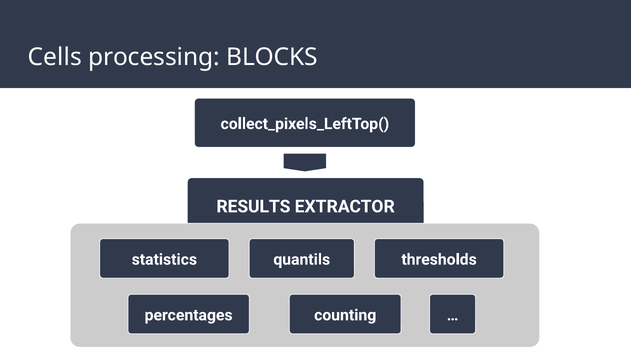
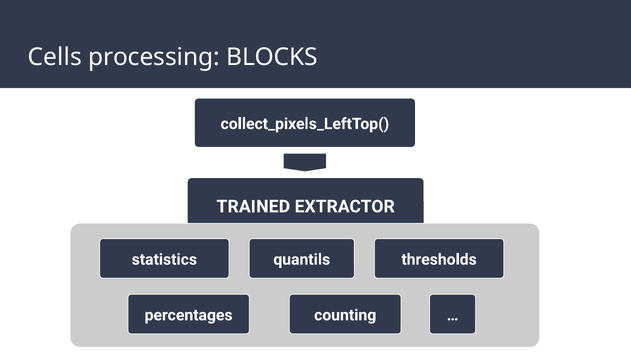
RESULTS: RESULTS -> TRAINED
